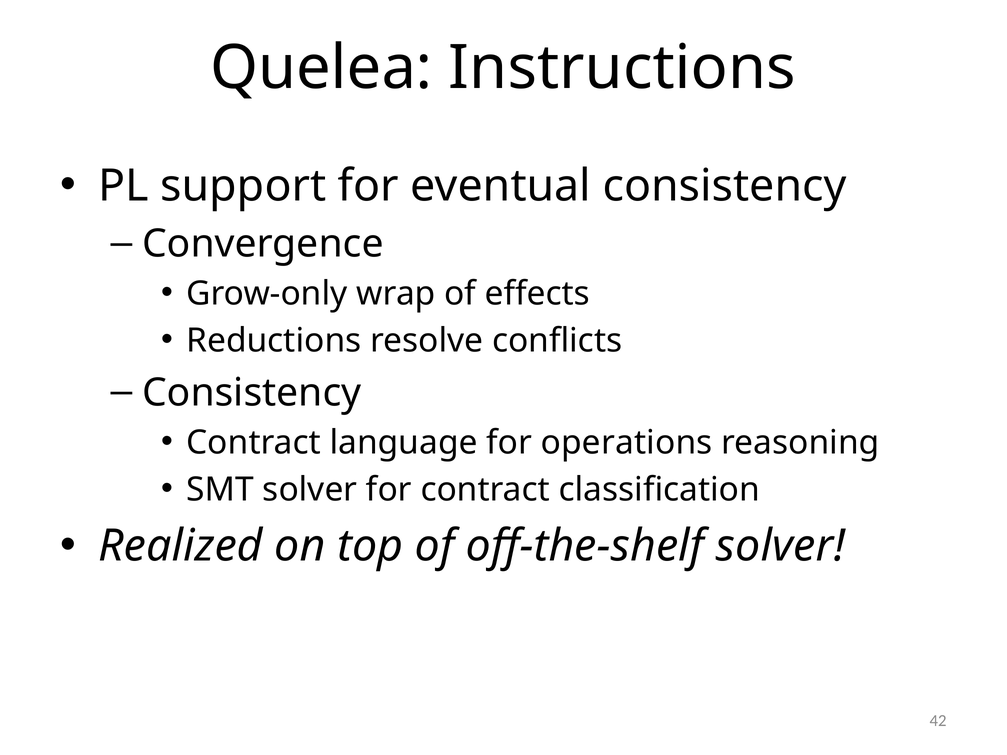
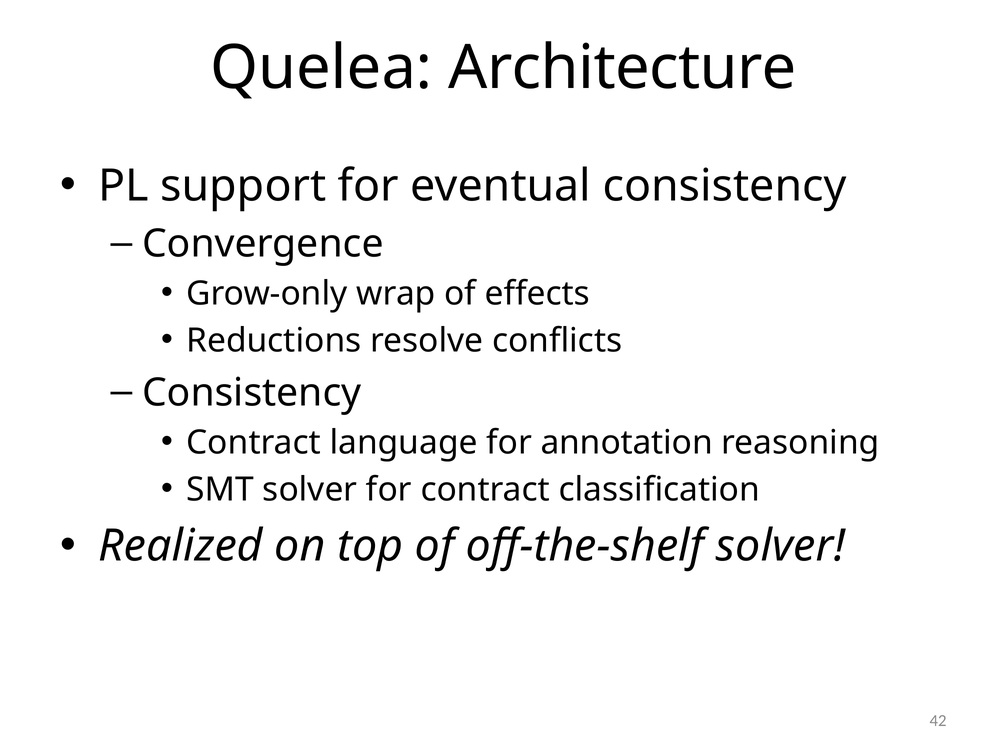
Instructions: Instructions -> Architecture
operations: operations -> annotation
